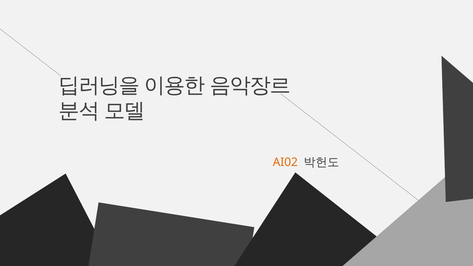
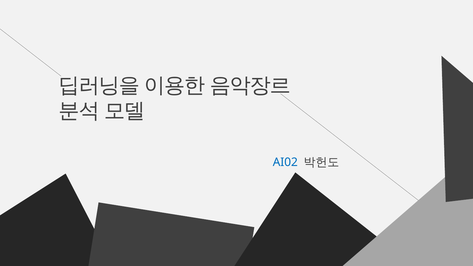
AI02 colour: orange -> blue
